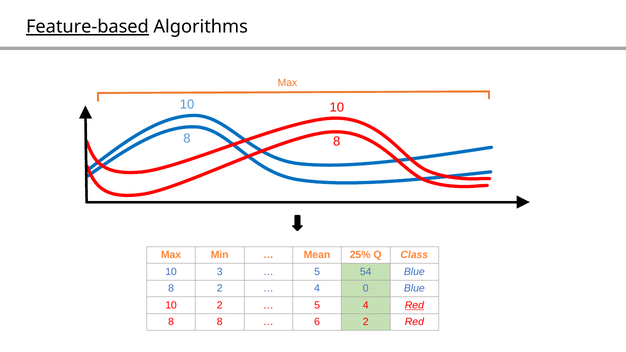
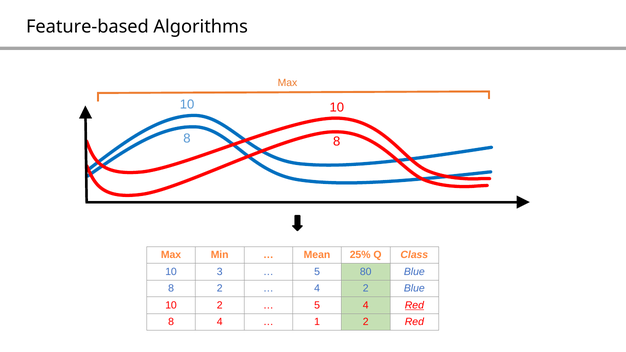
Feature-based underline: present -> none
54: 54 -> 80
4 0: 0 -> 2
8 8: 8 -> 4
6: 6 -> 1
